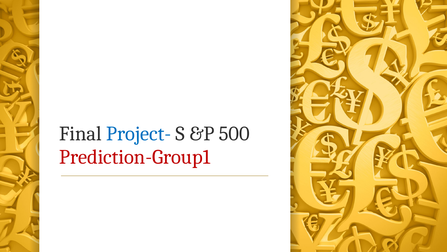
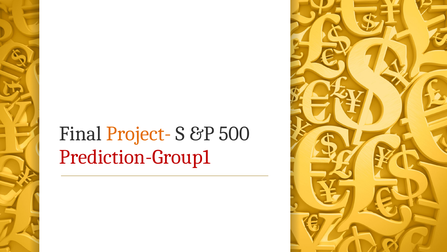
Project- colour: blue -> orange
